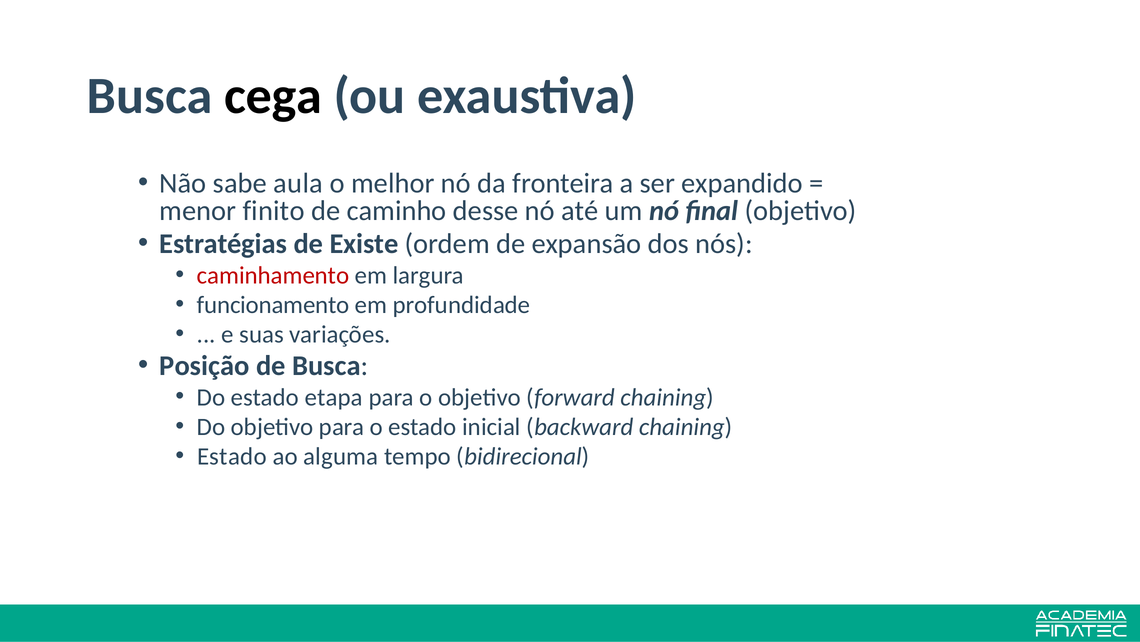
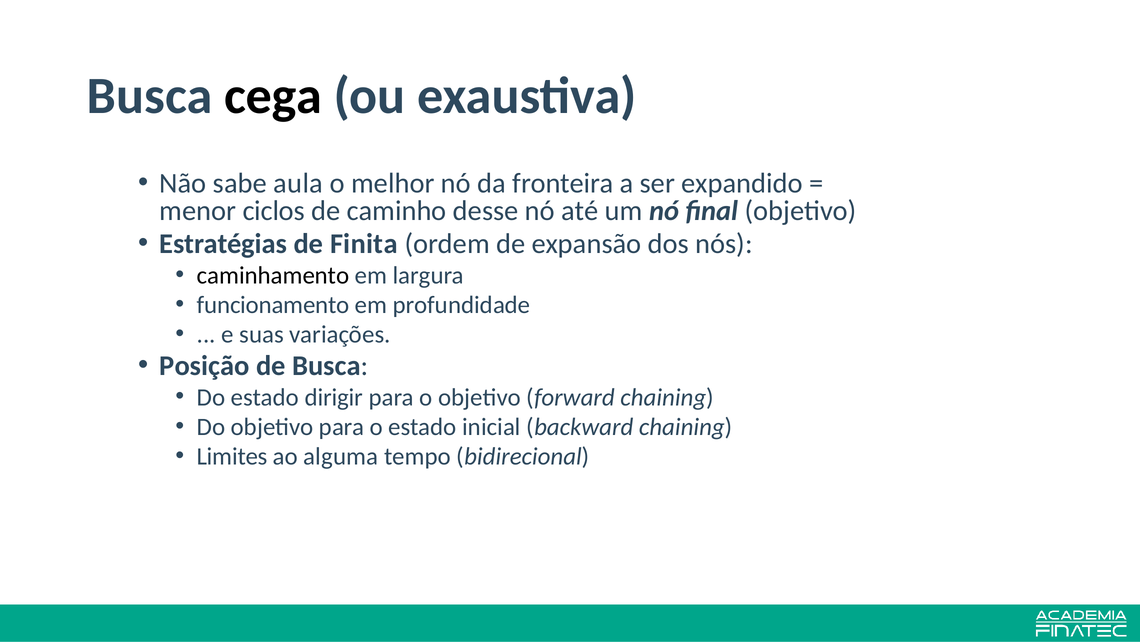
finito: finito -> ciclos
Existe: Existe -> Finita
caminhamento colour: red -> black
etapa: etapa -> dirigir
Estado at (232, 456): Estado -> Limites
